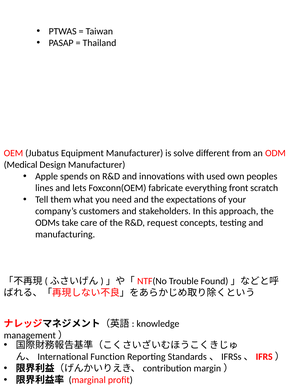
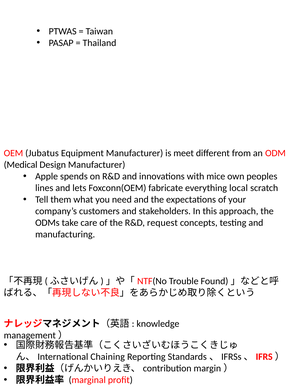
solve: solve -> meet
used: used -> mice
front: front -> local
Function: Function -> Chaining
